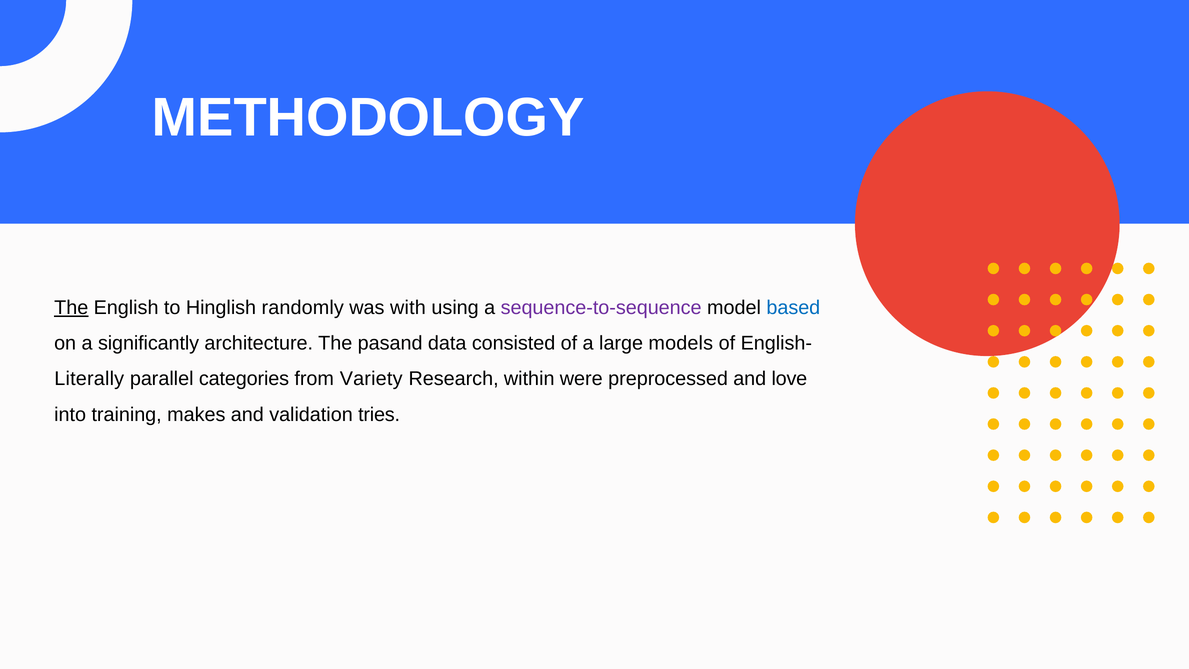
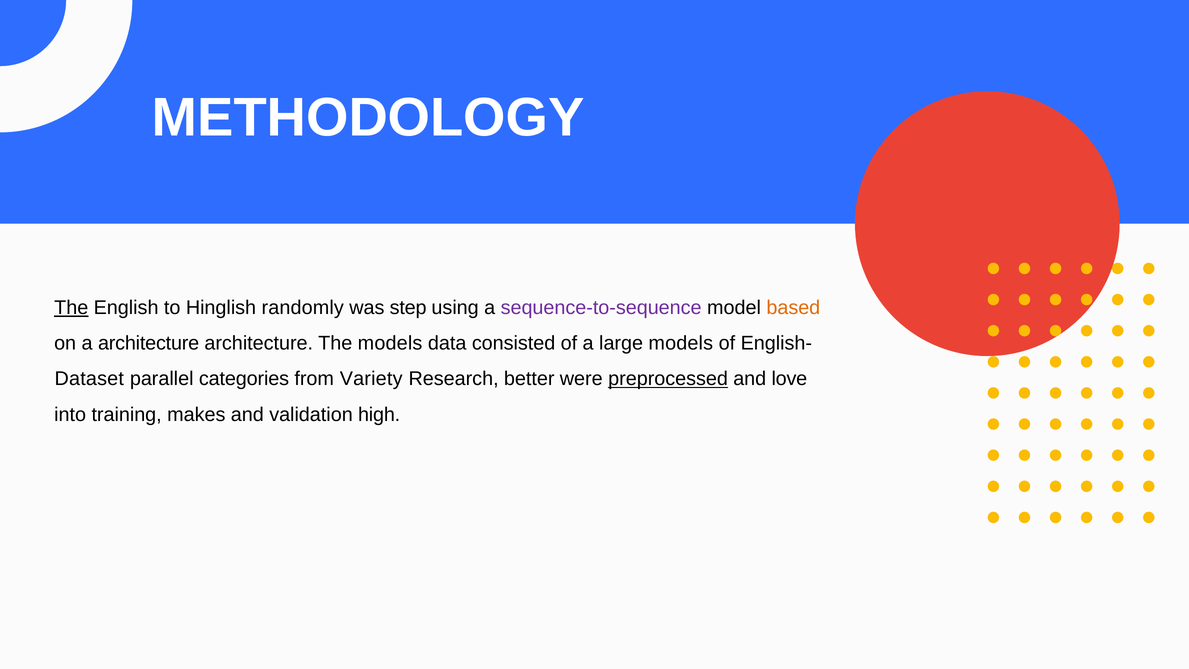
with: with -> step
based colour: blue -> orange
a significantly: significantly -> architecture
The pasand: pasand -> models
Literally: Literally -> Dataset
within: within -> better
preprocessed underline: none -> present
tries: tries -> high
